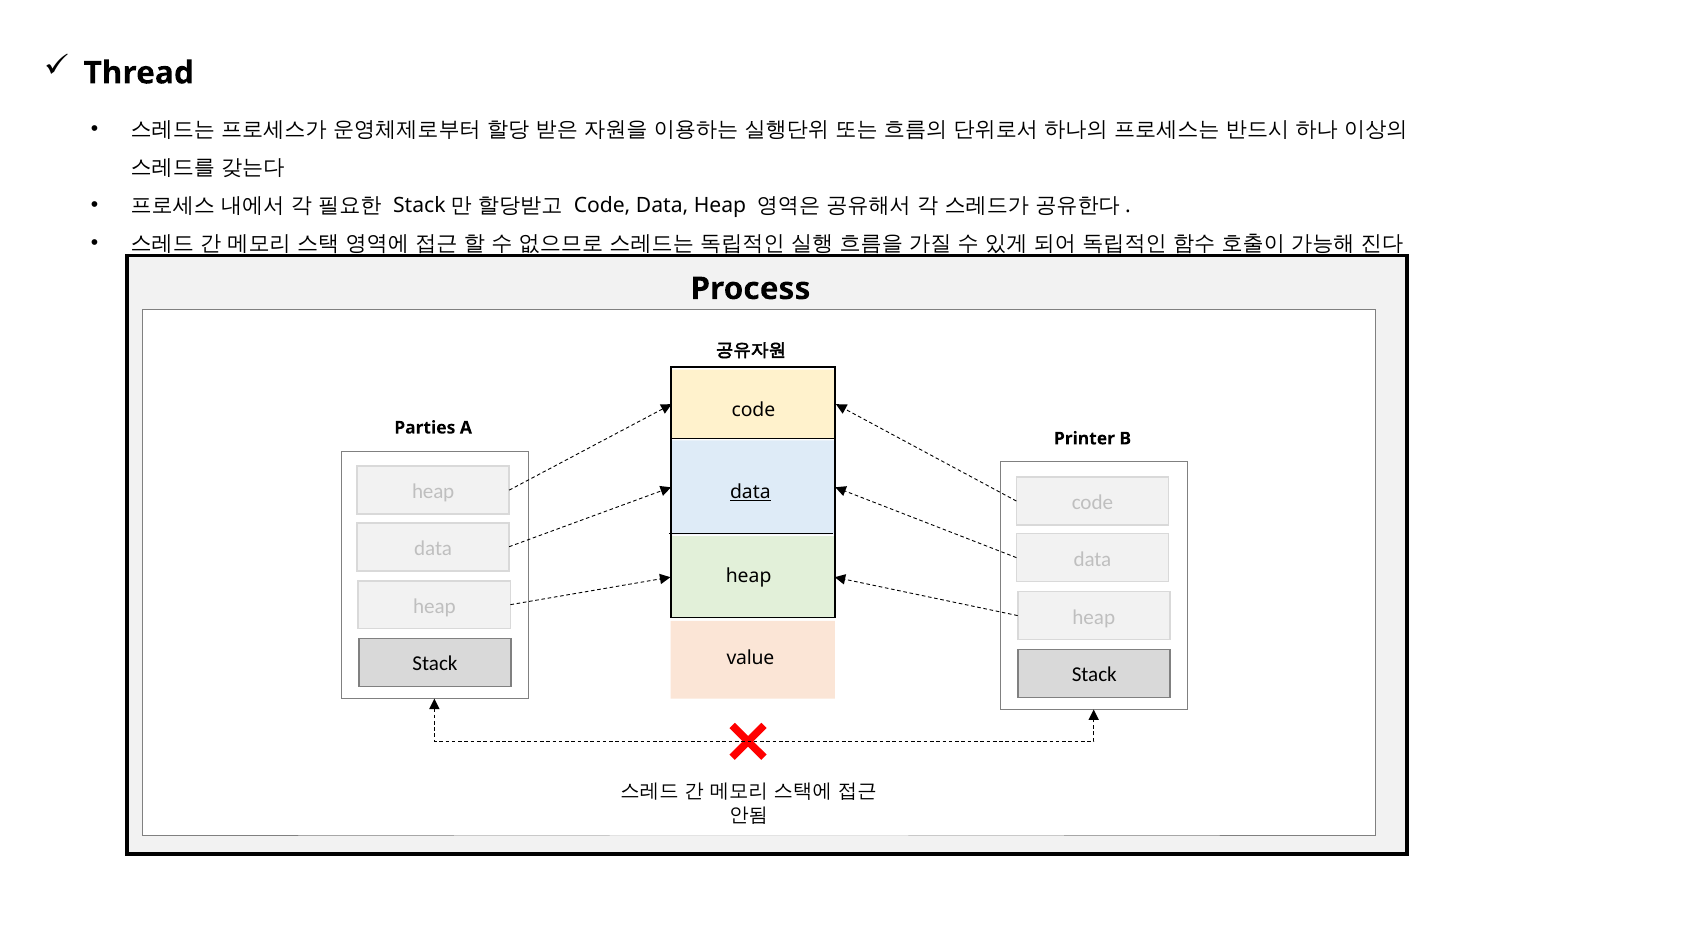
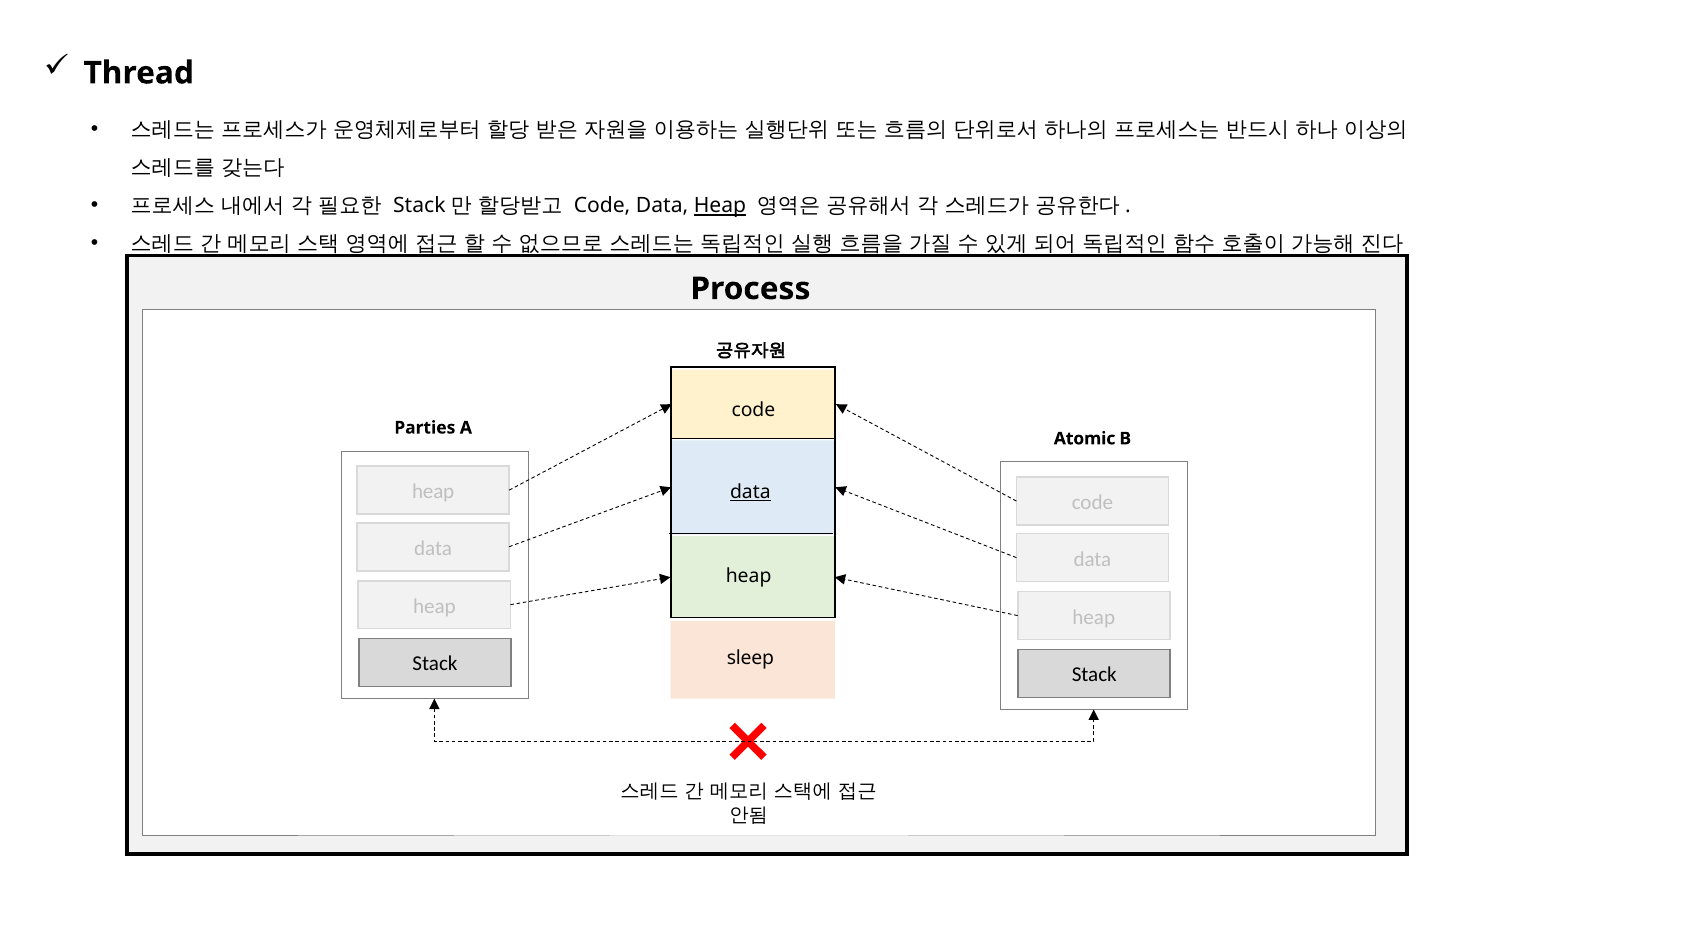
Heap at (720, 206) underline: none -> present
Printer: Printer -> Atomic
value: value -> sleep
